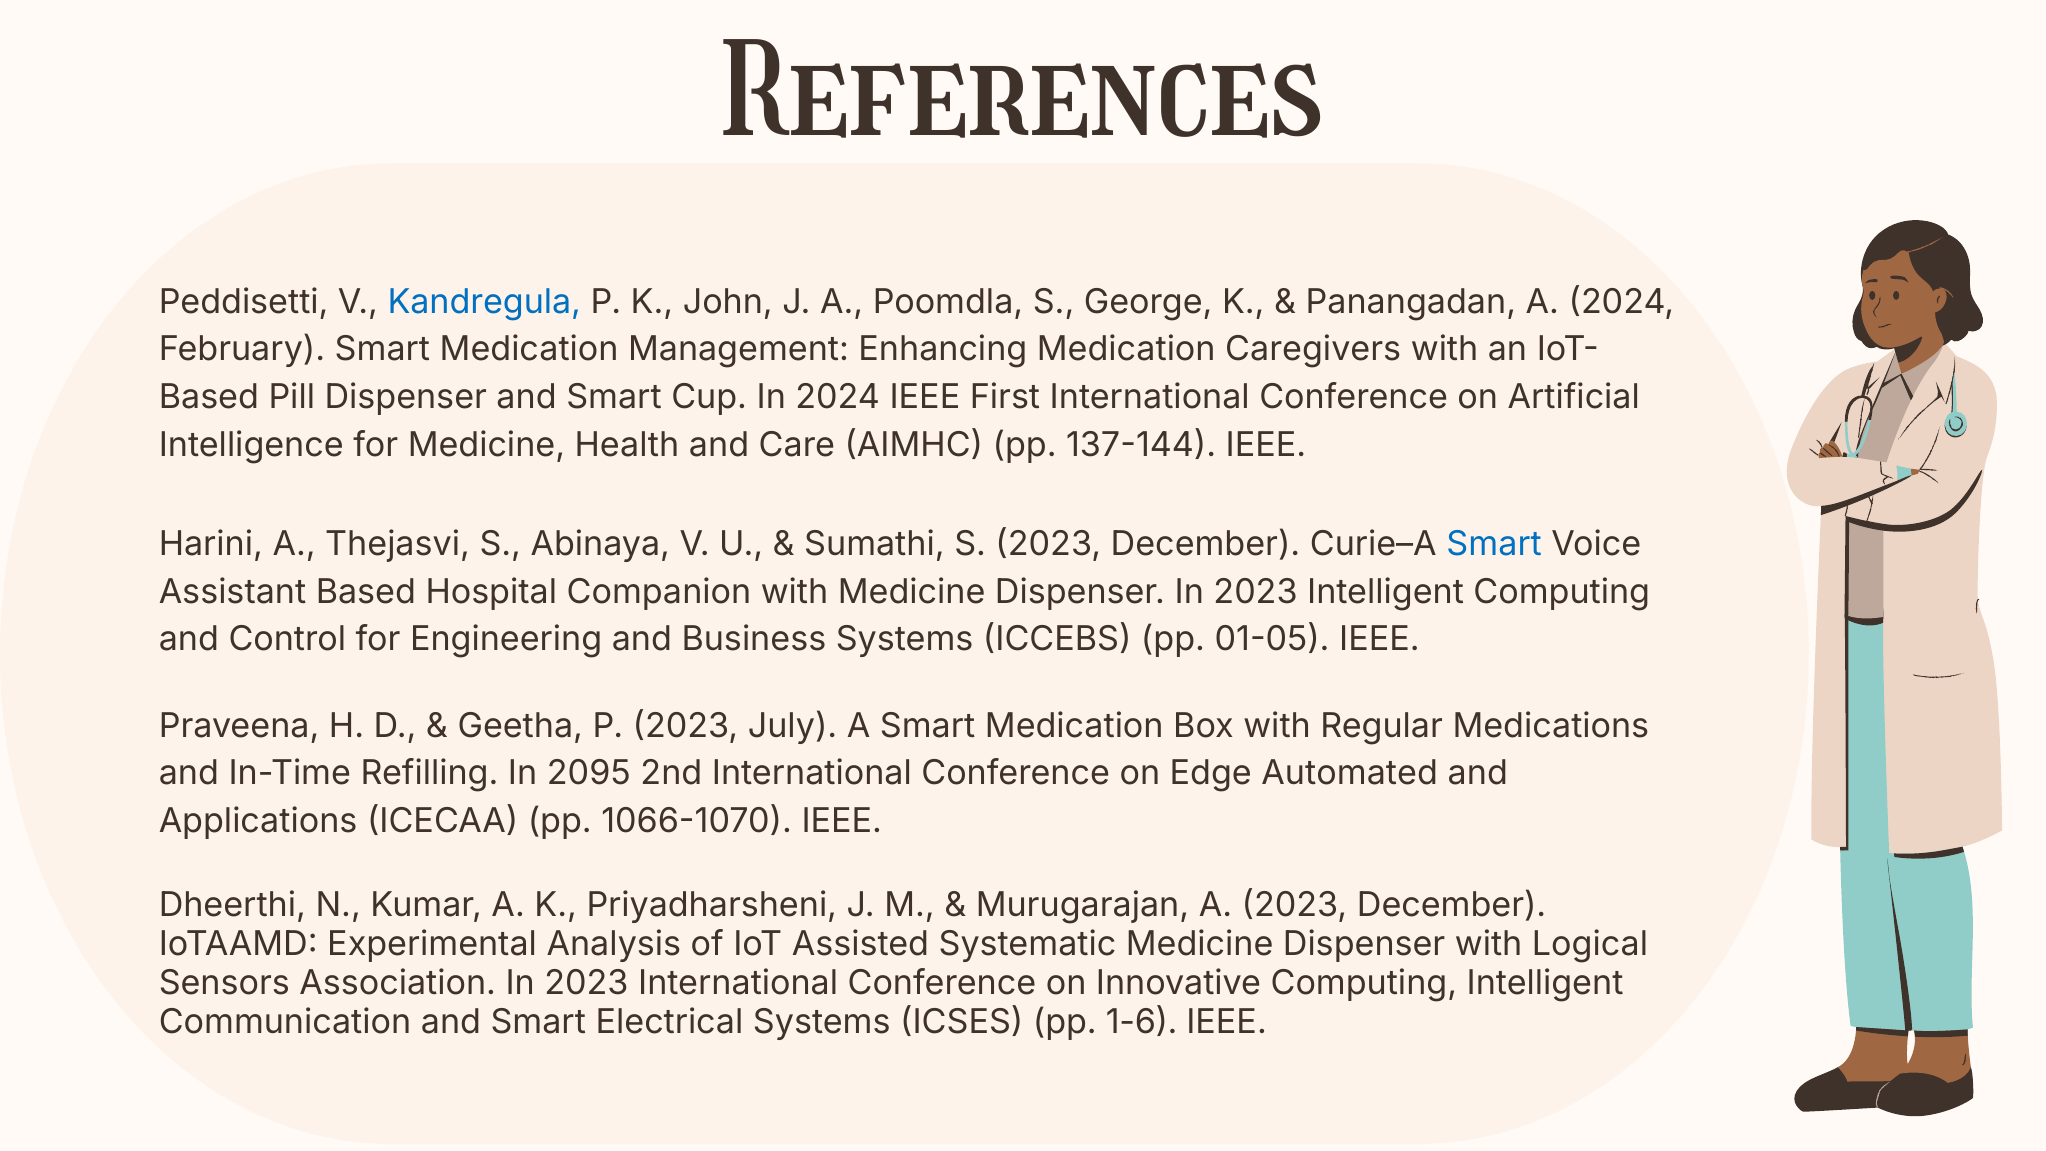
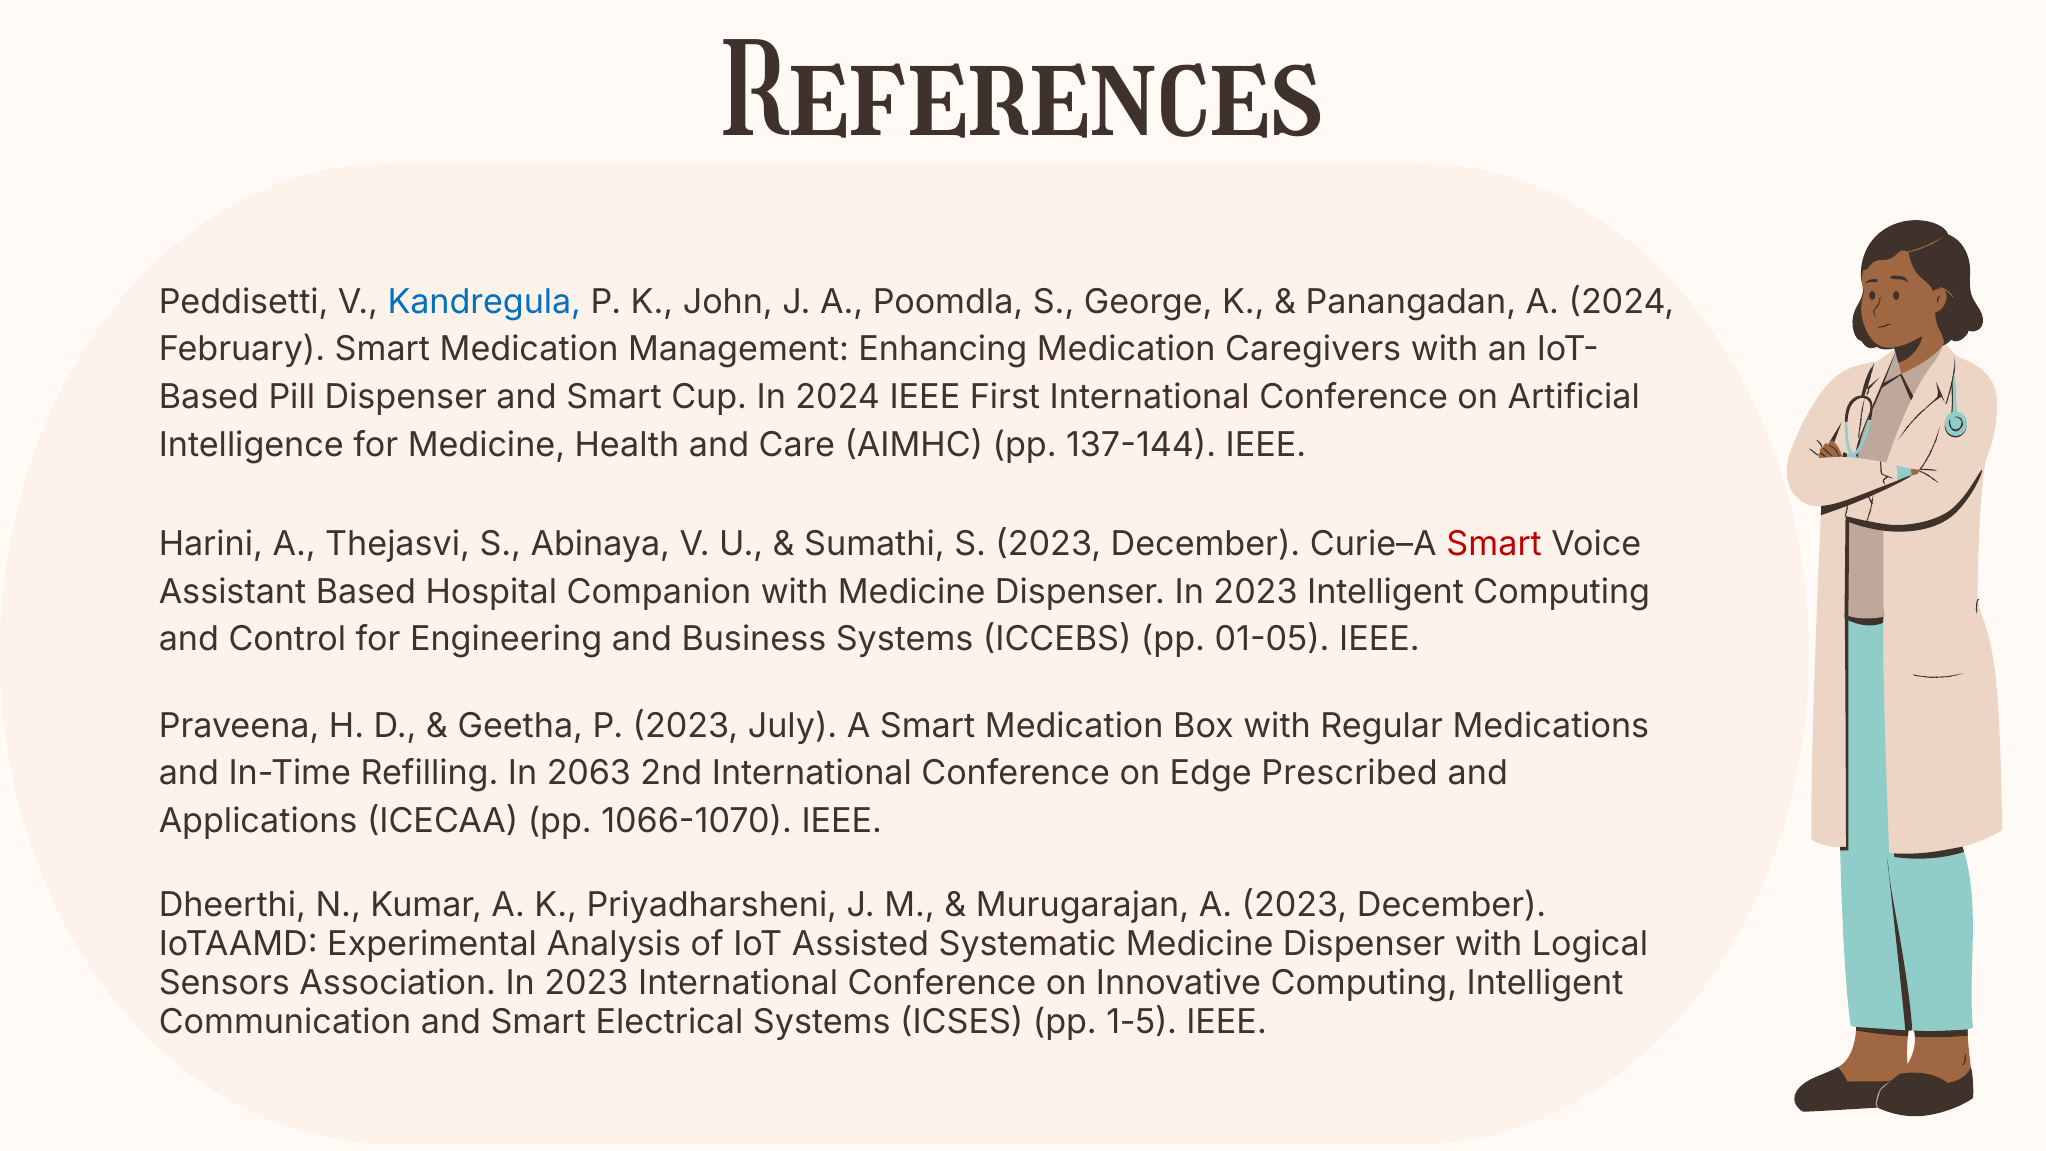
Smart at (1494, 544) colour: blue -> red
2095: 2095 -> 2063
Automated: Automated -> Prescribed
1-6: 1-6 -> 1-5
